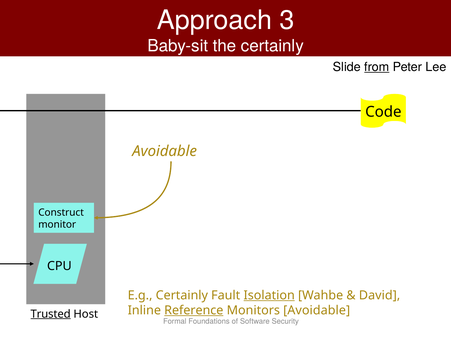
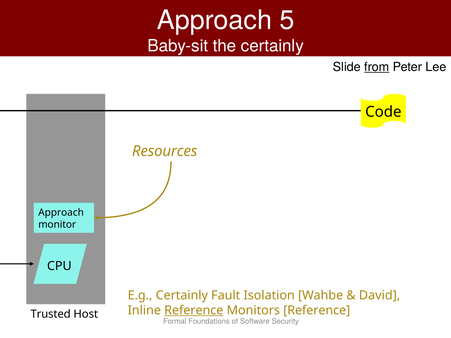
3: 3 -> 5
Avoidable at (165, 151): Avoidable -> Resources
Construct at (61, 213): Construct -> Approach
Isolation underline: present -> none
Monitors Avoidable: Avoidable -> Reference
Trusted underline: present -> none
